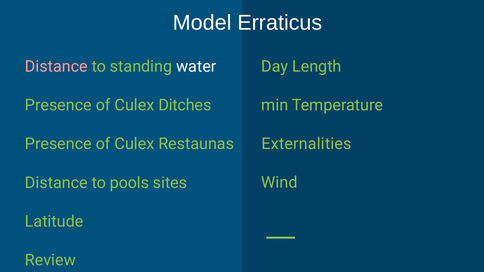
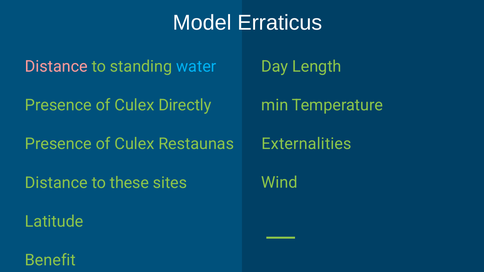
water colour: white -> light blue
Ditches: Ditches -> Directly
pools: pools -> these
Review: Review -> Benefit
